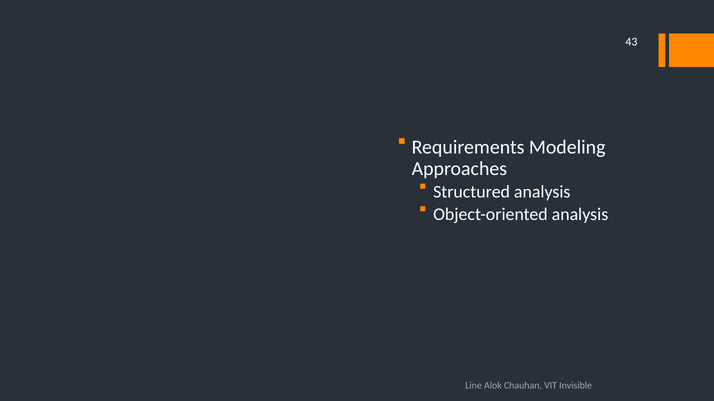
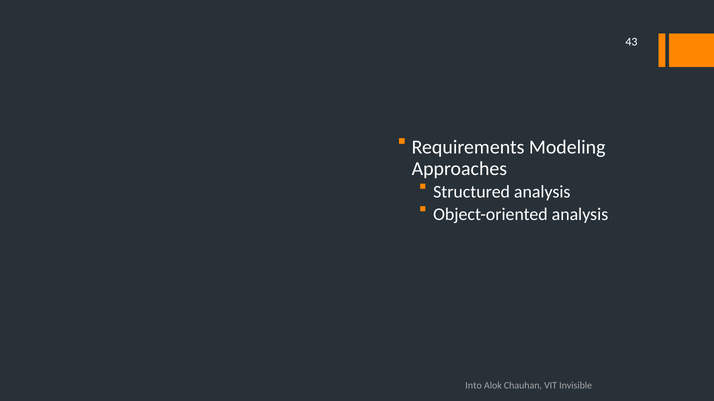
Line: Line -> Into
